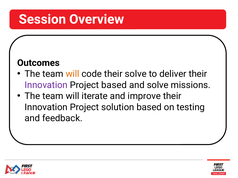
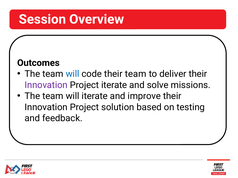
will at (73, 74) colour: orange -> blue
their solve: solve -> team
Project based: based -> iterate
